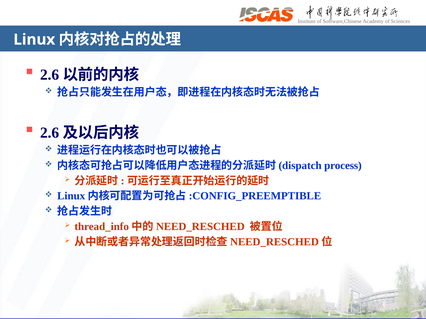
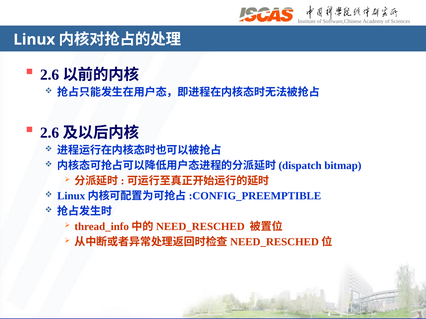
process: process -> bitmap
